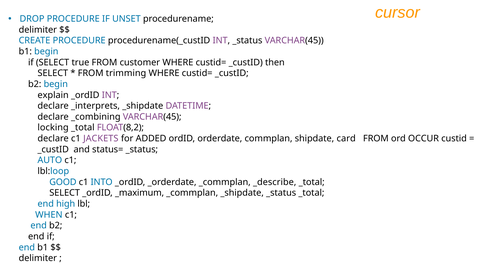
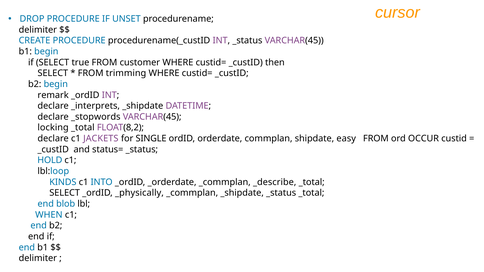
explain: explain -> remark
_combining: _combining -> _stopwords
ADDED: ADDED -> SINGLE
card: card -> easy
AUTO: AUTO -> HOLD
GOOD: GOOD -> KINDS
_maximum: _maximum -> _physically
high: high -> blob
